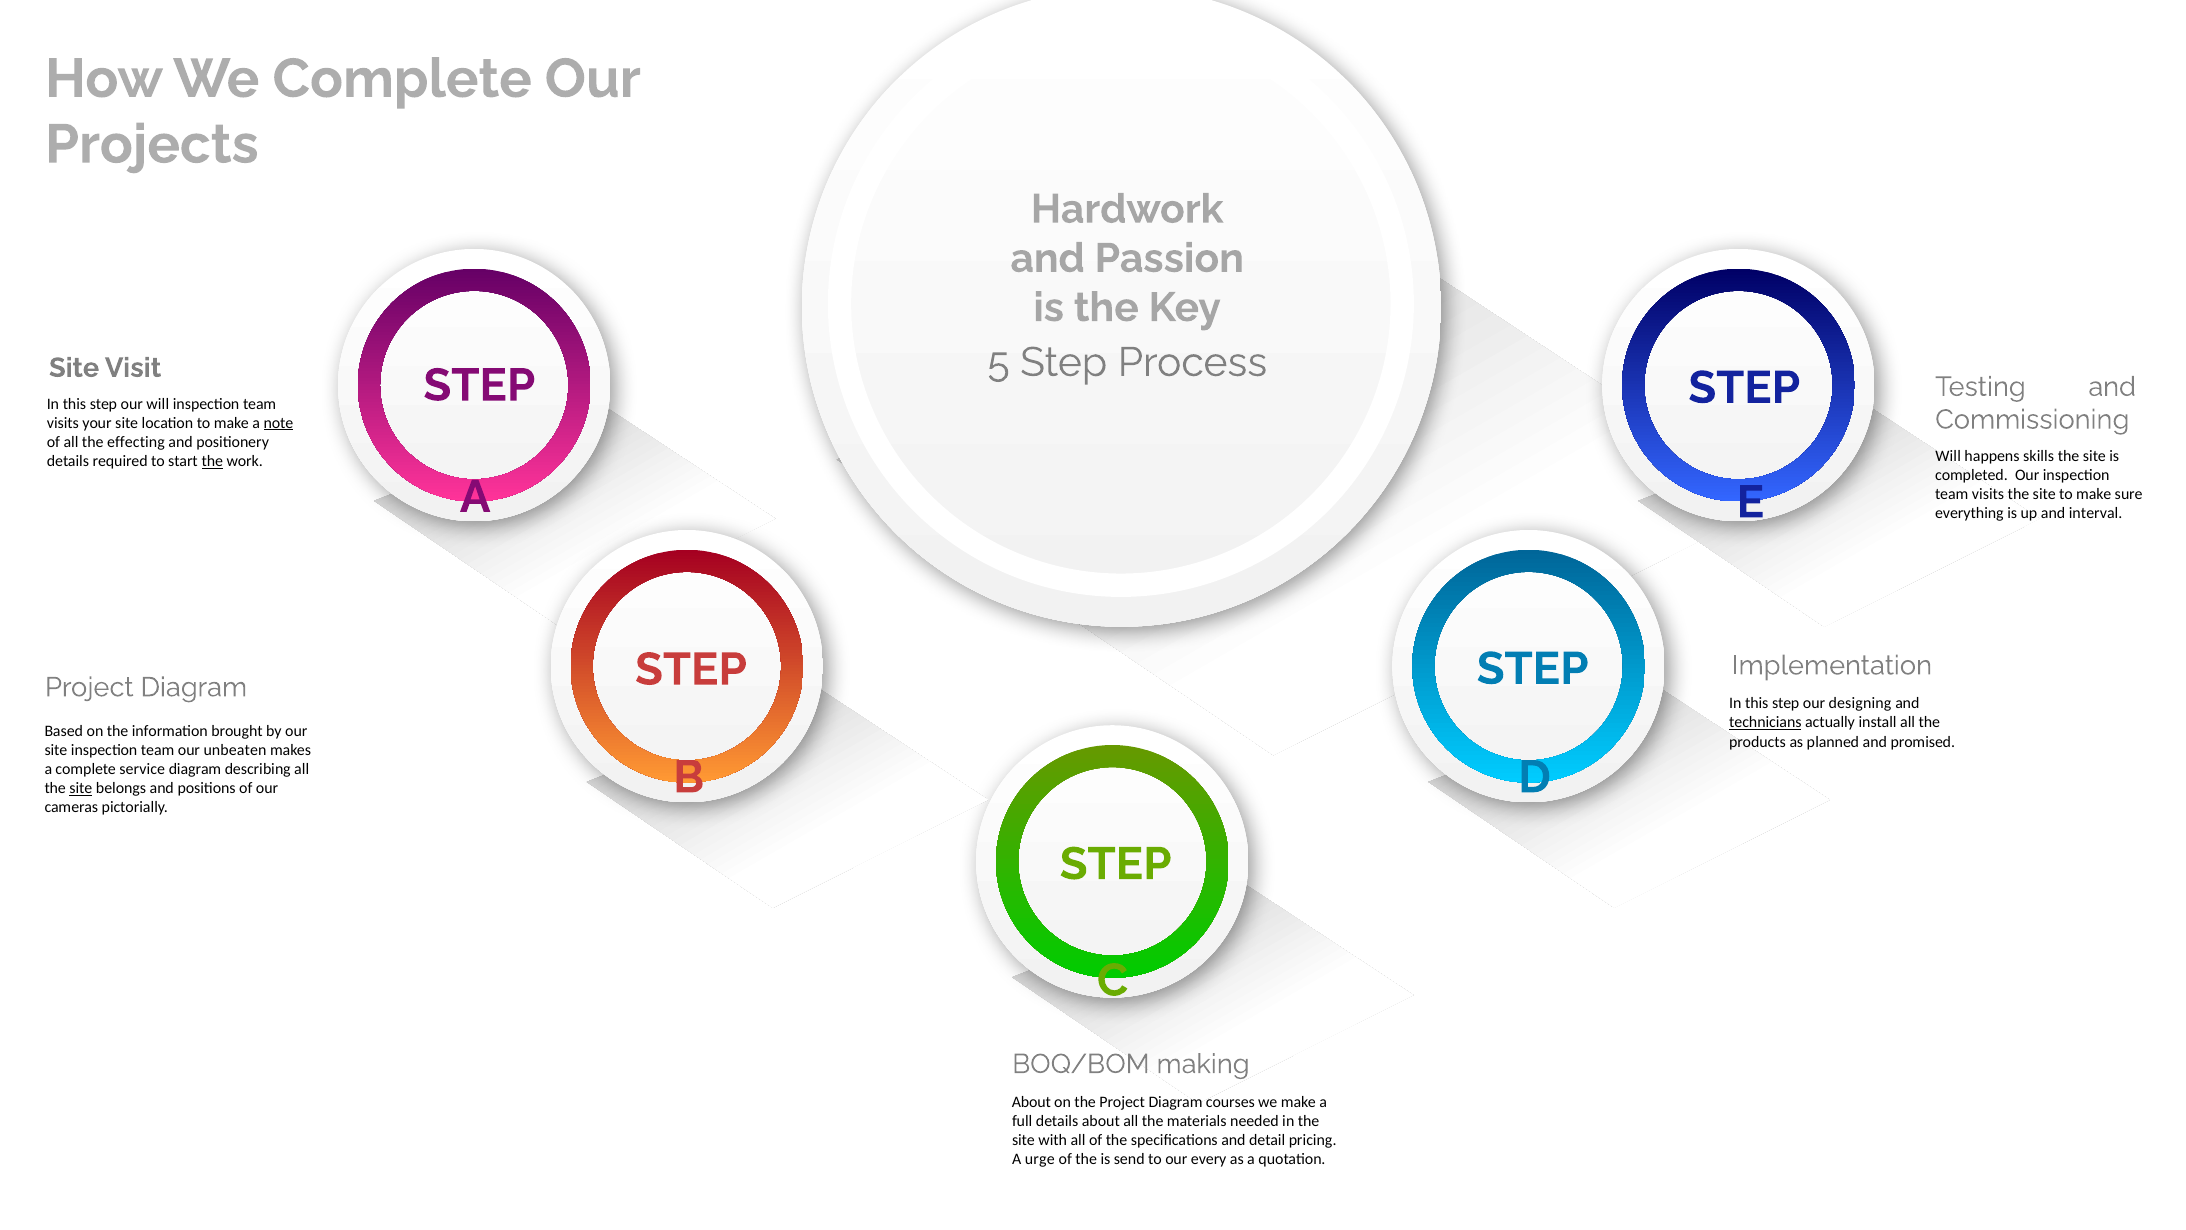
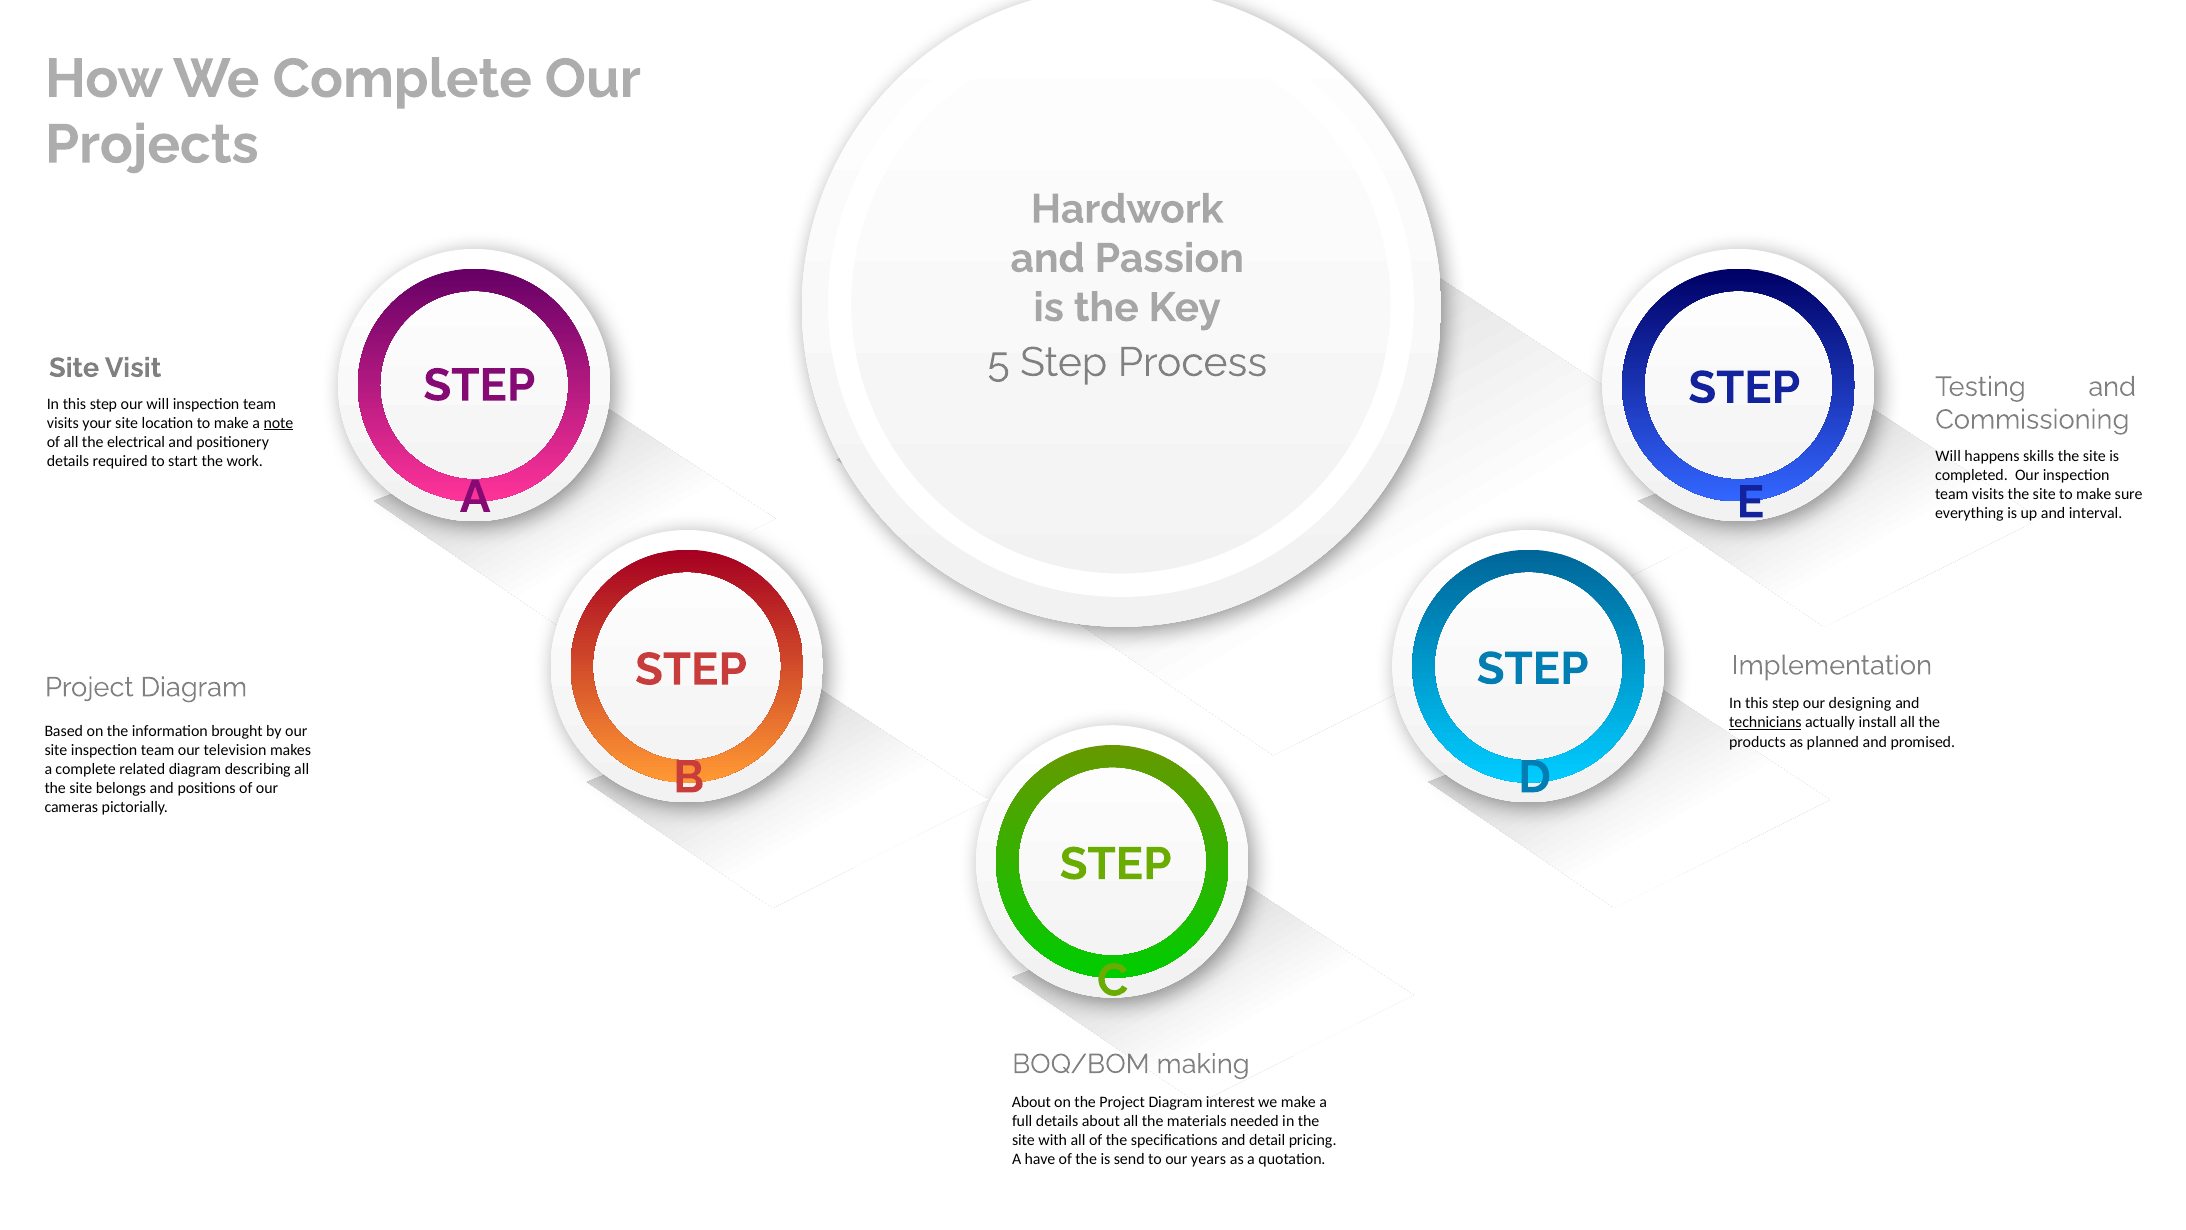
effecting: effecting -> electrical
the at (212, 461) underline: present -> none
unbeaten: unbeaten -> television
service: service -> related
site at (81, 788) underline: present -> none
courses: courses -> interest
urge: urge -> have
every: every -> years
